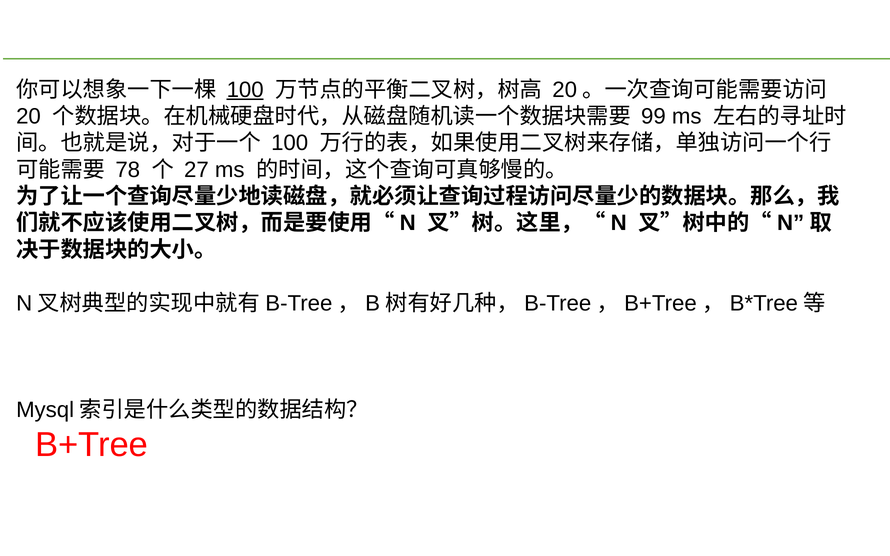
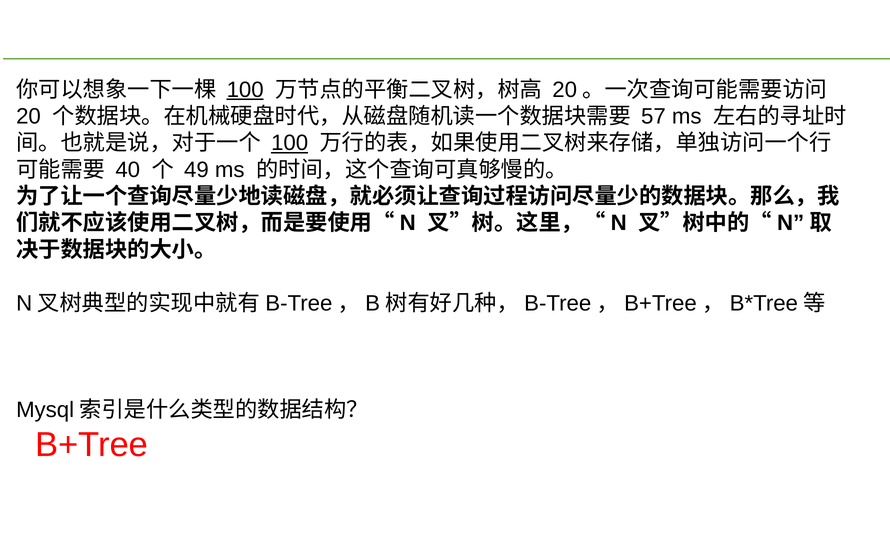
99: 99 -> 57
100 at (290, 143) underline: none -> present
78: 78 -> 40
27: 27 -> 49
